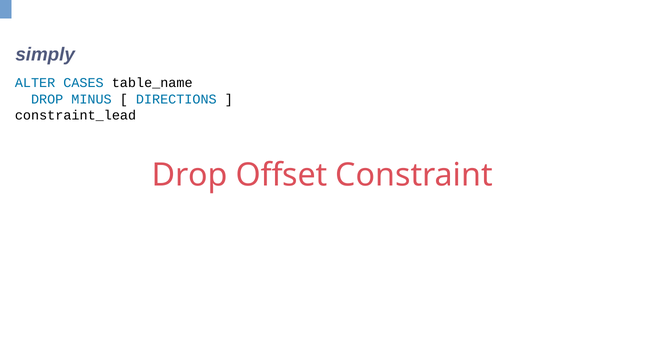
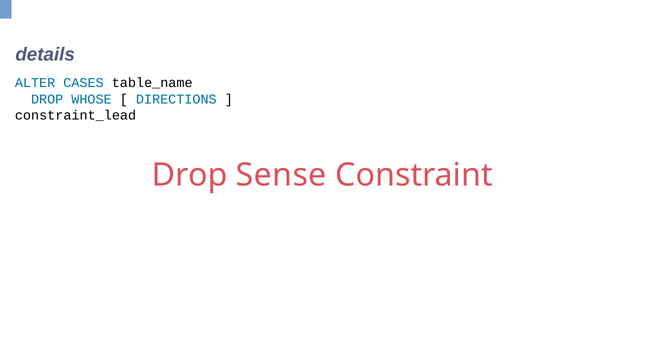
simply: simply -> details
MINUS: MINUS -> WHOSE
Offset: Offset -> Sense
